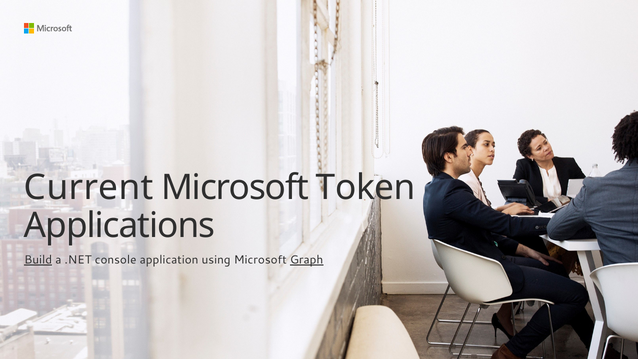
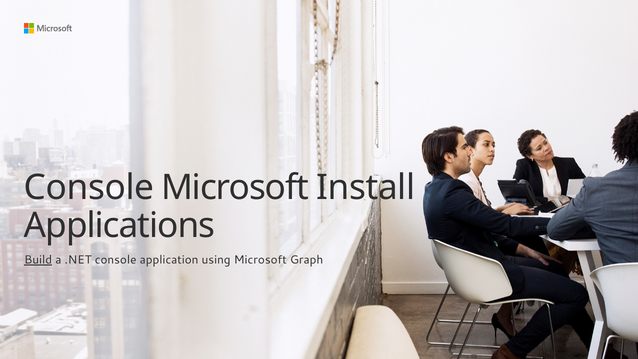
Current at (89, 188): Current -> Console
Token: Token -> Install
Graph underline: present -> none
